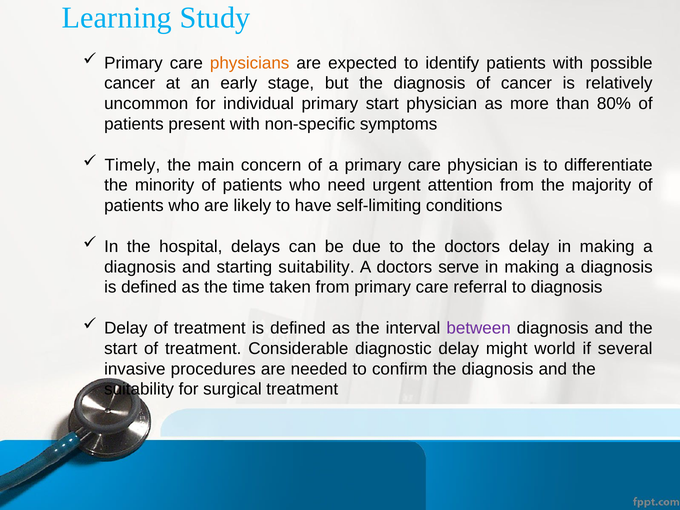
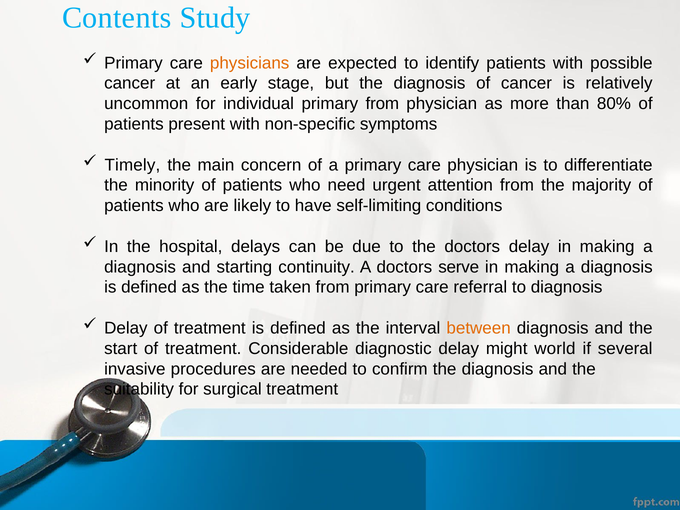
Learning: Learning -> Contents
primary start: start -> from
starting suitability: suitability -> continuity
between colour: purple -> orange
